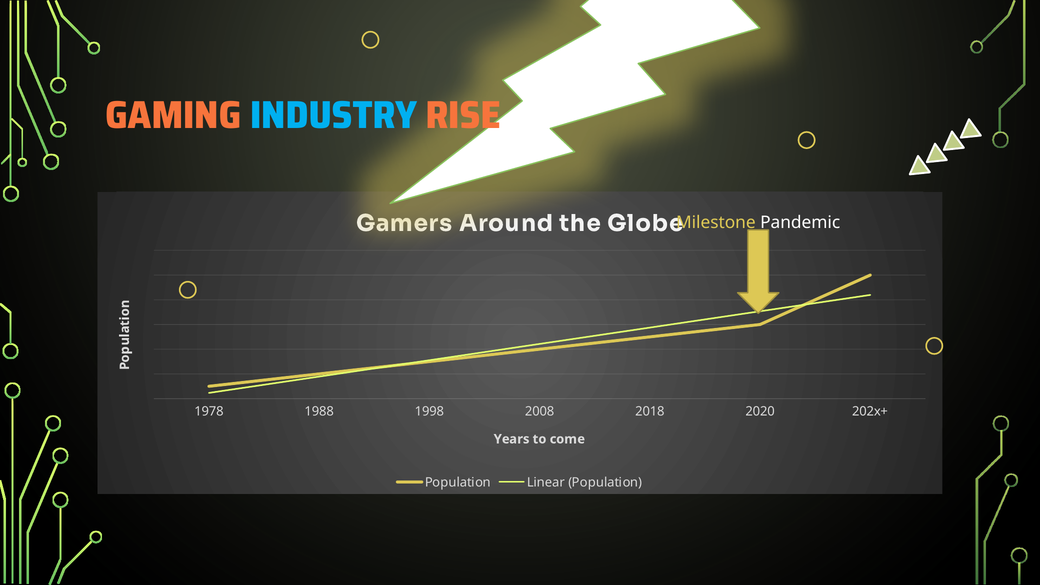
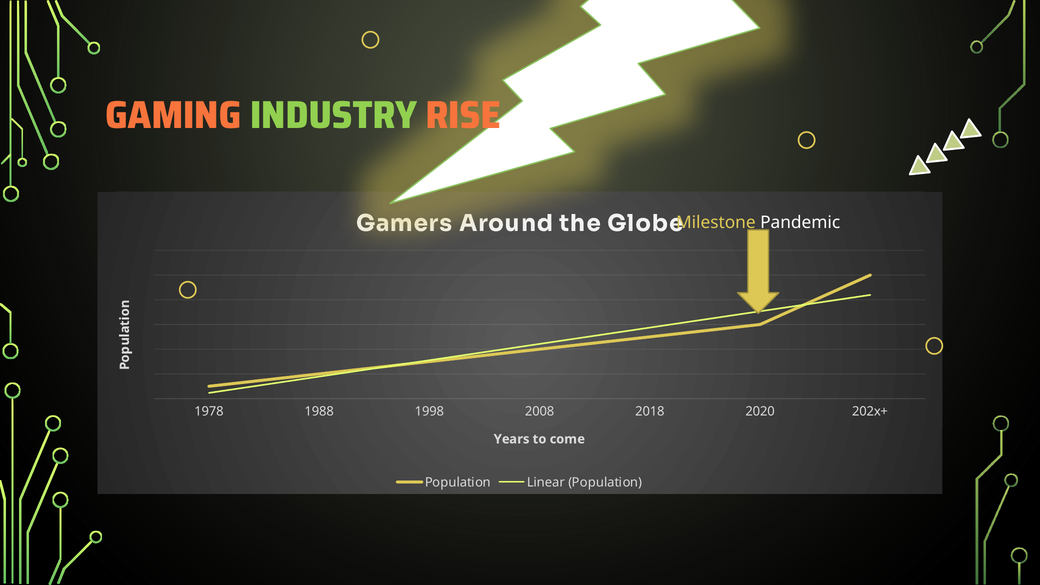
INDUSTRY colour: light blue -> light green
